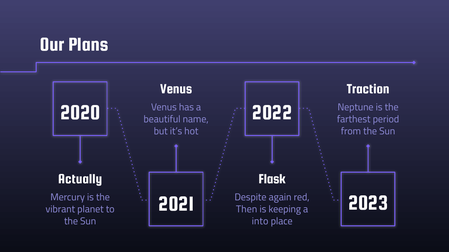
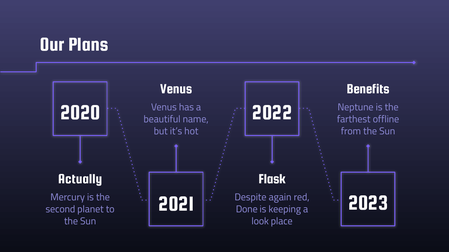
Traction: Traction -> Benefits
period: period -> offline
vibrant: vibrant -> second
Then: Then -> Done
into: into -> look
